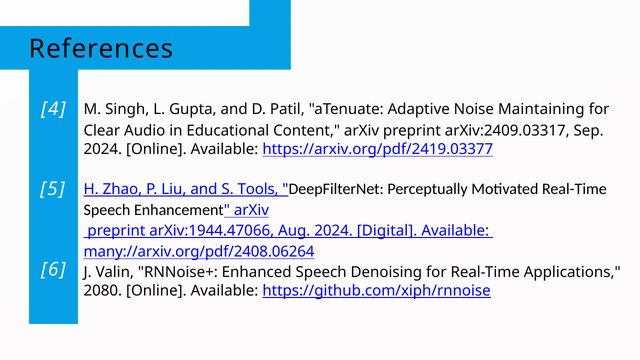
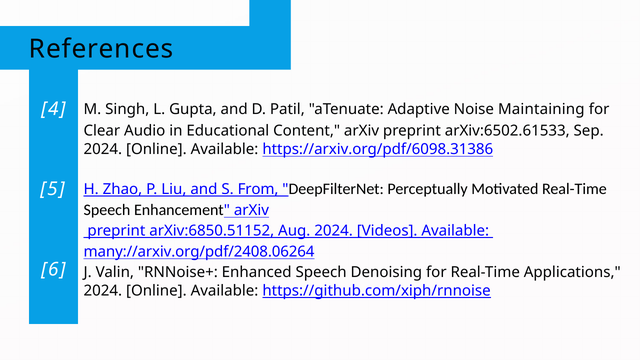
arXiv:2409.03317: arXiv:2409.03317 -> arXiv:6502.61533
https://arxiv.org/pdf/2419.03377: https://arxiv.org/pdf/2419.03377 -> https://arxiv.org/pdf/6098.31386
Tools: Tools -> From
arXiv:1944.47066: arXiv:1944.47066 -> arXiv:6850.51152
Digital: Digital -> Videos
2080 at (103, 291): 2080 -> 2024
